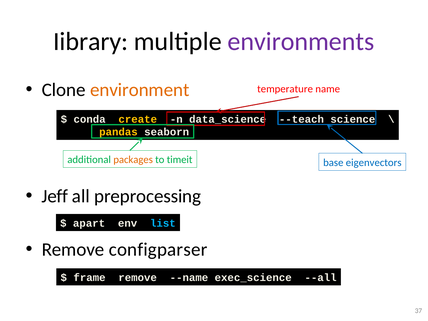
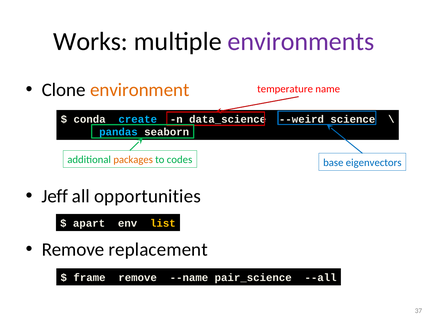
Iibrary: Iibrary -> Works
create colour: yellow -> light blue
--teach: --teach -> --weird
pandas colour: yellow -> light blue
timeit: timeit -> codes
preprocessing: preprocessing -> opportunities
list colour: light blue -> yellow
configparser: configparser -> replacement
exec_science: exec_science -> pair_science
